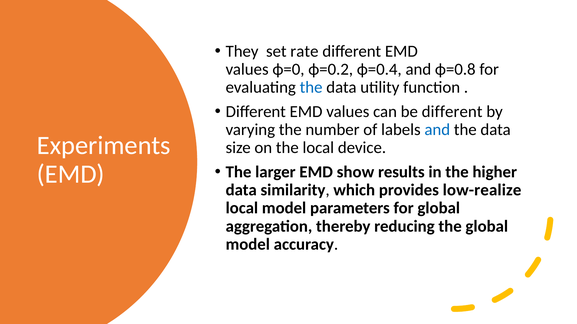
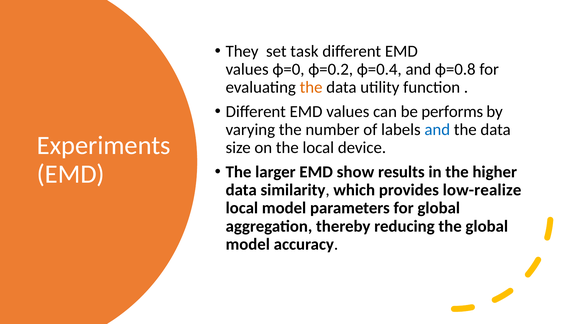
rate: rate -> task
the at (311, 88) colour: blue -> orange
be different: different -> performs
